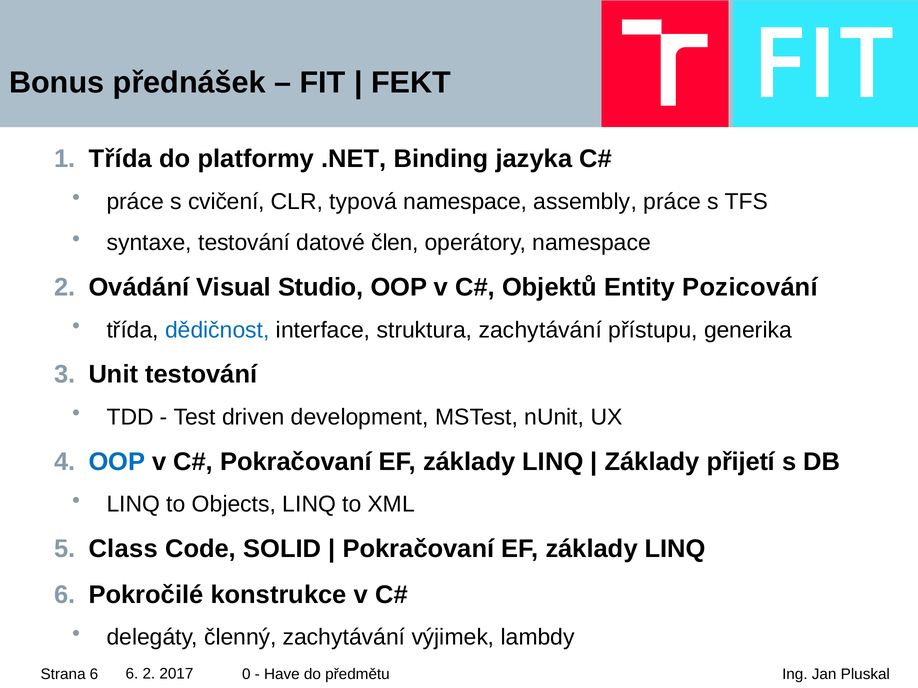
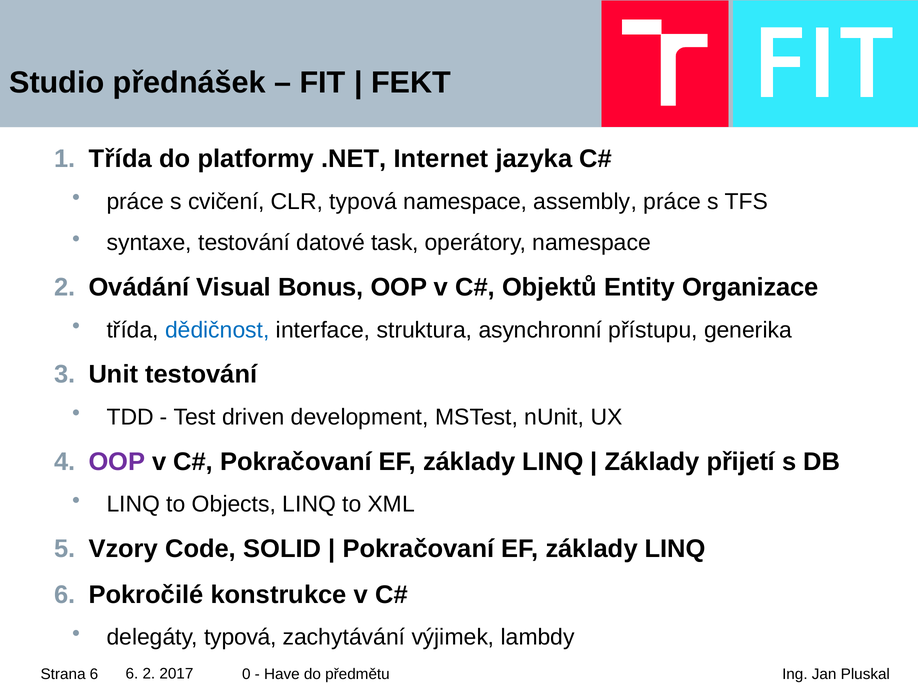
Bonus: Bonus -> Studio
Binding: Binding -> Internet
člen: člen -> task
Studio: Studio -> Bonus
Pozicování: Pozicování -> Organizace
struktura zachytávání: zachytávání -> asynchronní
OOP at (117, 462) colour: blue -> purple
Class: Class -> Vzory
delegáty členný: členný -> typová
